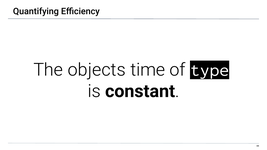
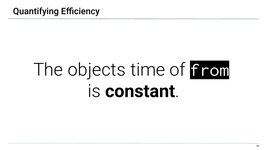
type: type -> from
